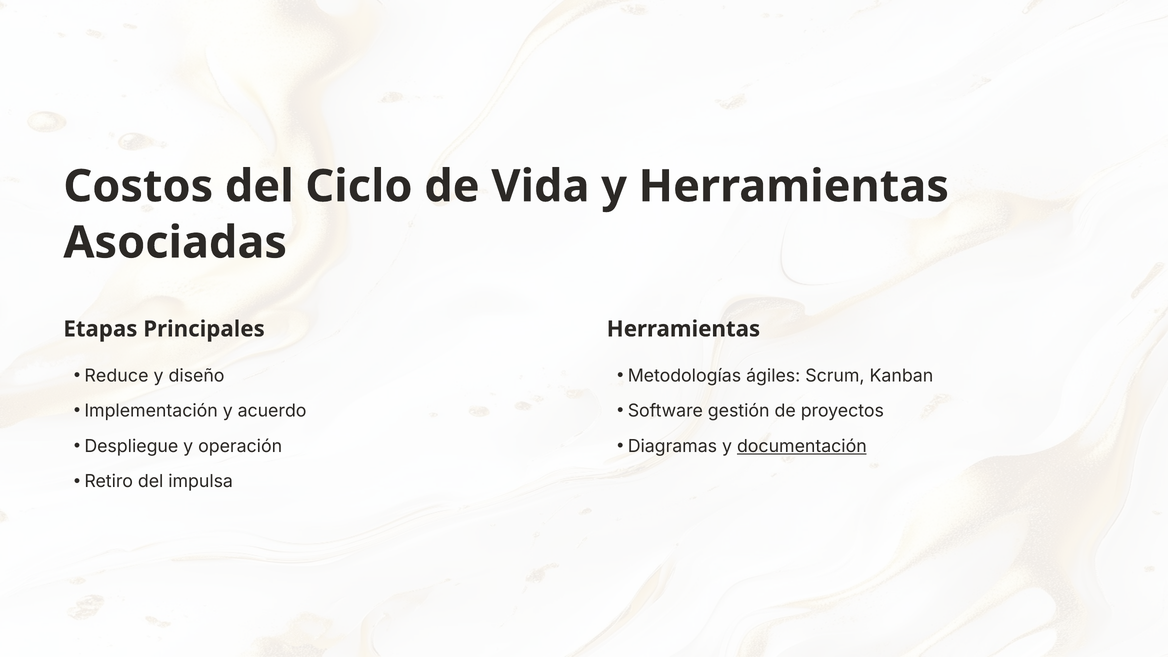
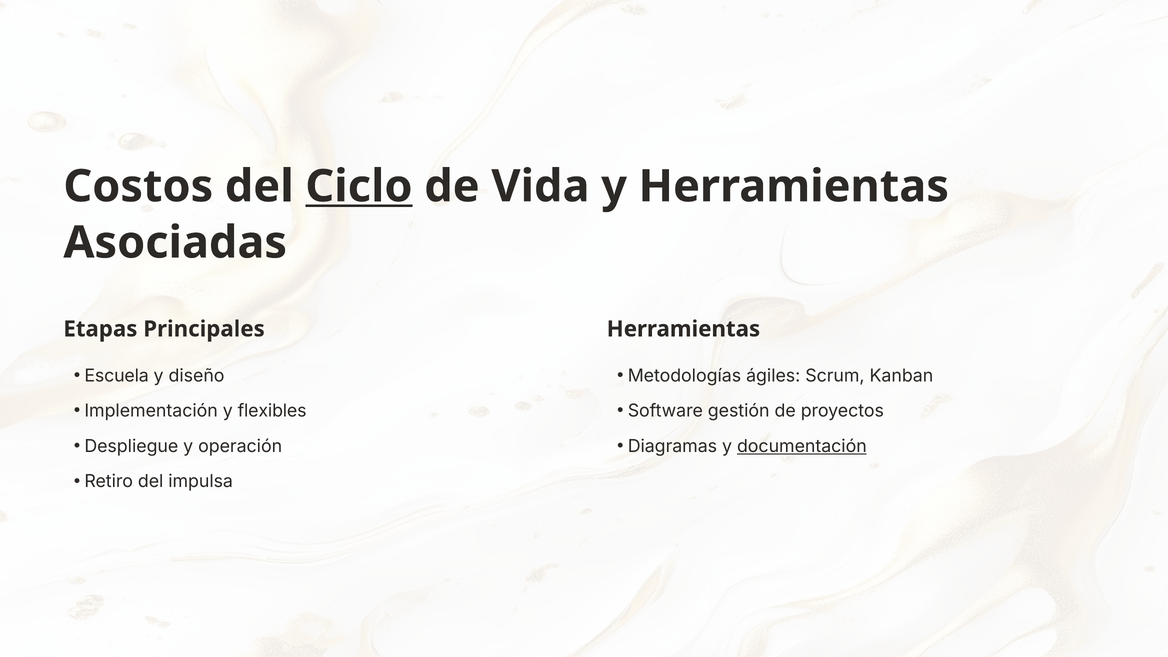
Ciclo underline: none -> present
Reduce: Reduce -> Escuela
acuerdo: acuerdo -> flexibles
